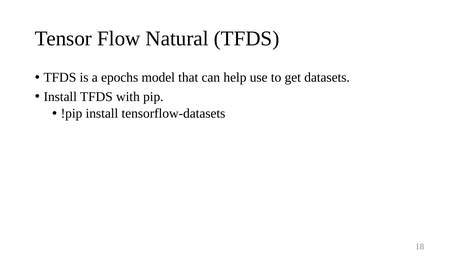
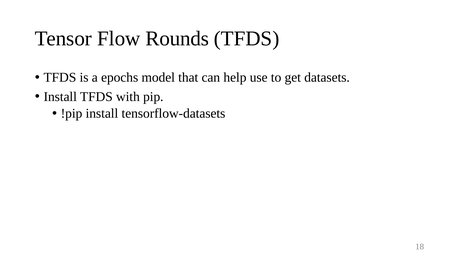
Natural: Natural -> Rounds
